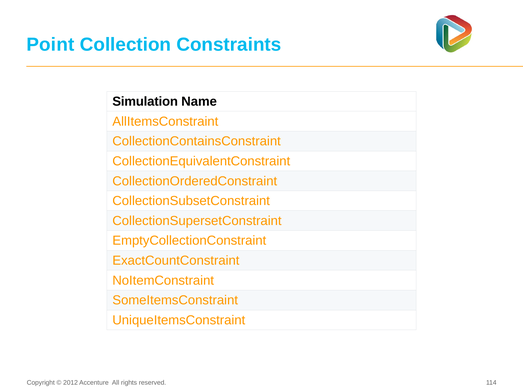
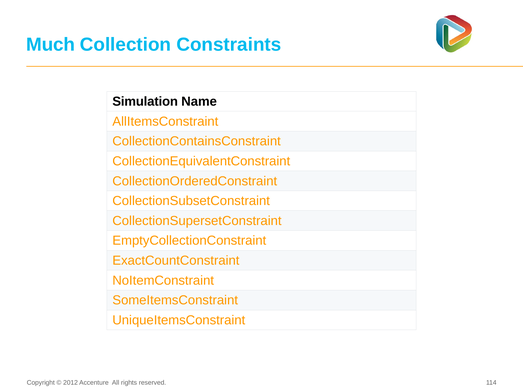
Point: Point -> Much
